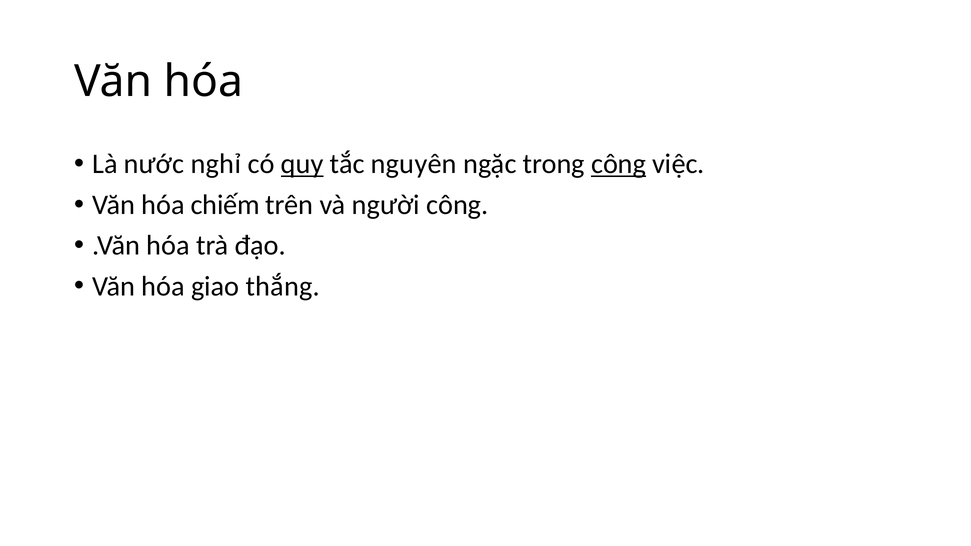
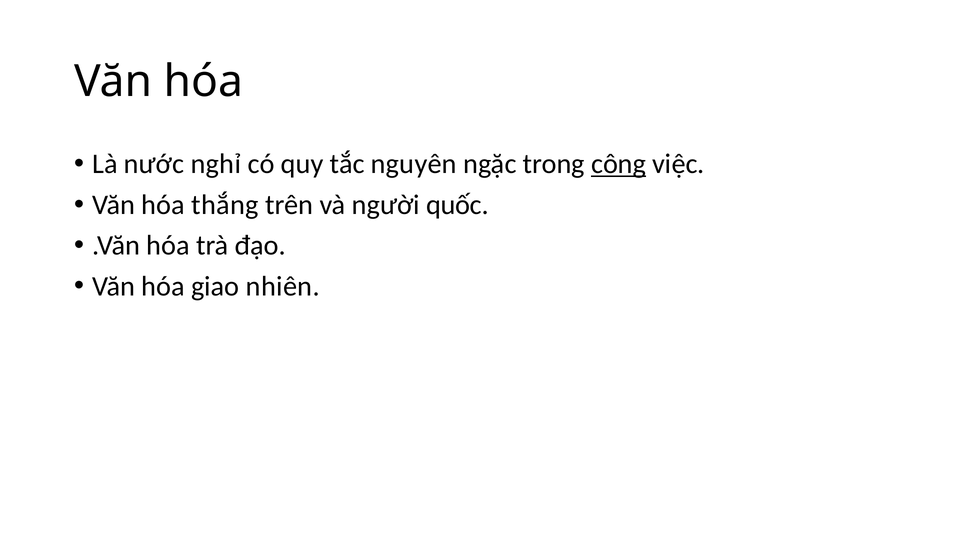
quy underline: present -> none
chiếm: chiếm -> thắng
người công: công -> quốc
thắng: thắng -> nhiên
